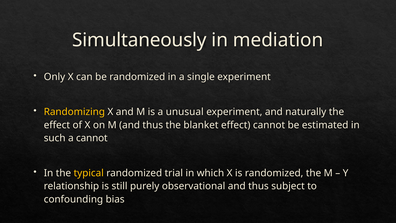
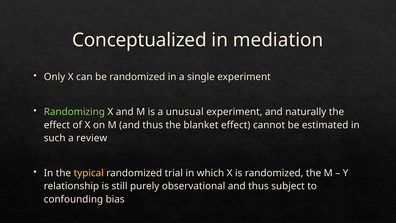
Simultaneously: Simultaneously -> Conceptualized
Randomizing colour: yellow -> light green
a cannot: cannot -> review
